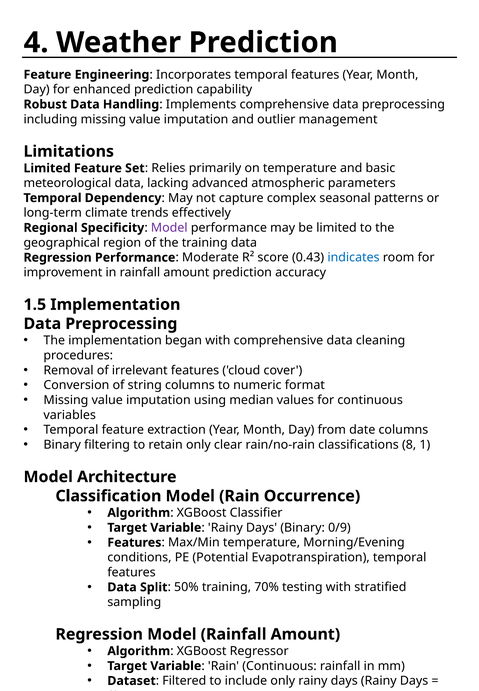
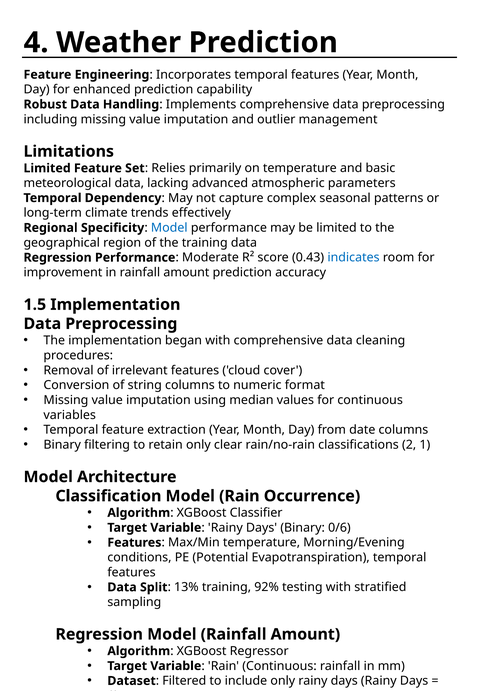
Model at (169, 228) colour: purple -> blue
8: 8 -> 2
0/9: 0/9 -> 0/6
50%: 50% -> 13%
70%: 70% -> 92%
